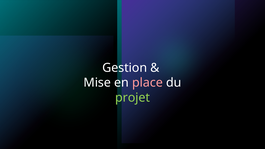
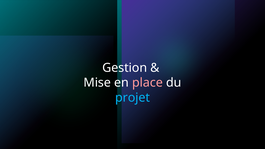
projet colour: light green -> light blue
